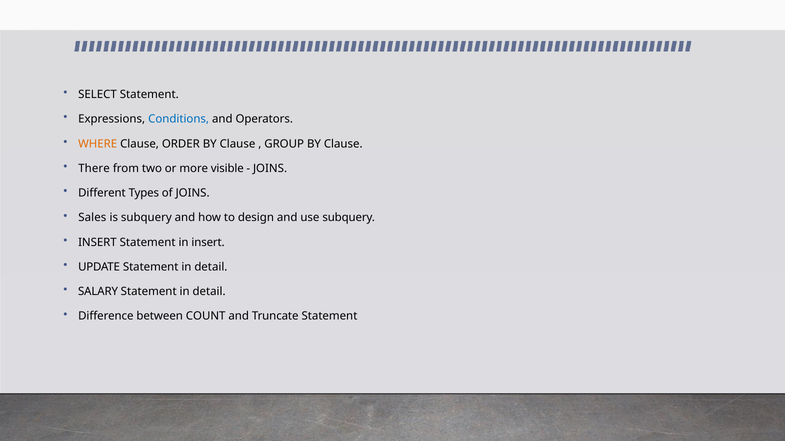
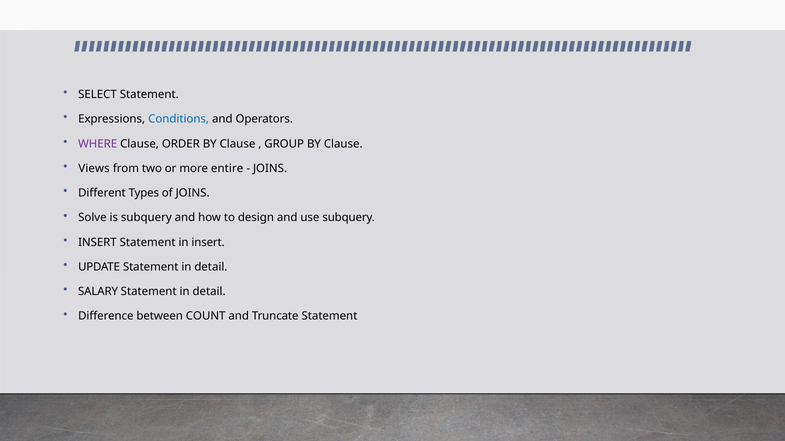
WHERE colour: orange -> purple
There: There -> Views
visible: visible -> entire
Sales: Sales -> Solve
